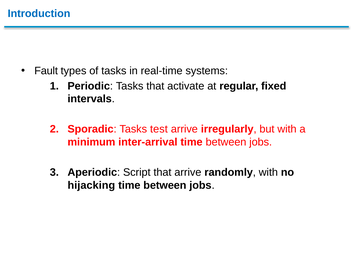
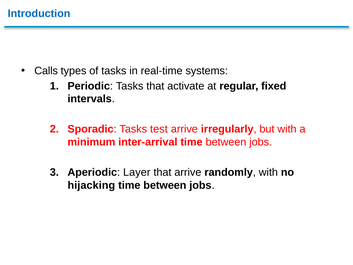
Fault: Fault -> Calls
Script: Script -> Layer
